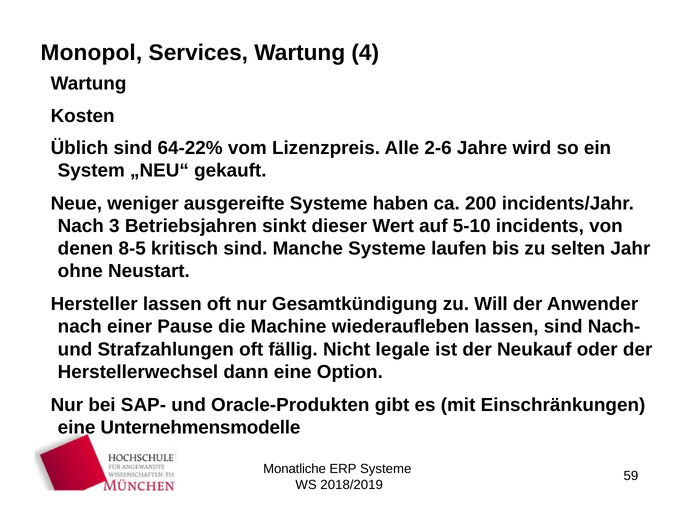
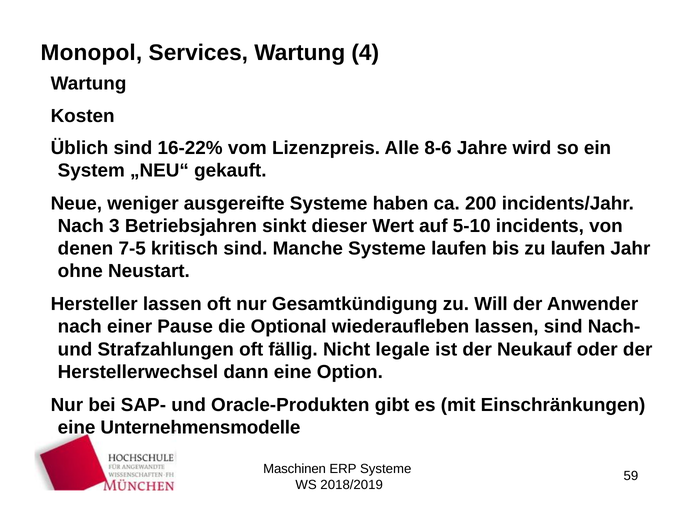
64-22%: 64-22% -> 16-22%
2-6: 2-6 -> 8-6
8-5: 8-5 -> 7-5
zu selten: selten -> laufen
Machine: Machine -> Optional
Monatliche: Monatliche -> Maschinen
